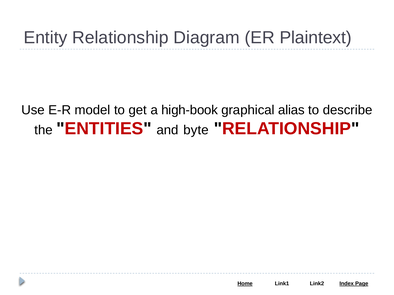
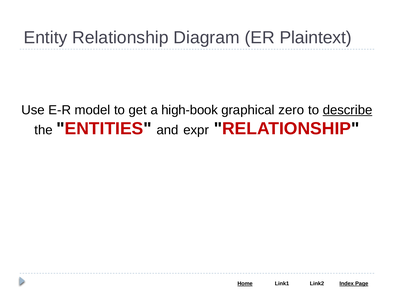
alias: alias -> zero
describe underline: none -> present
byte: byte -> expr
